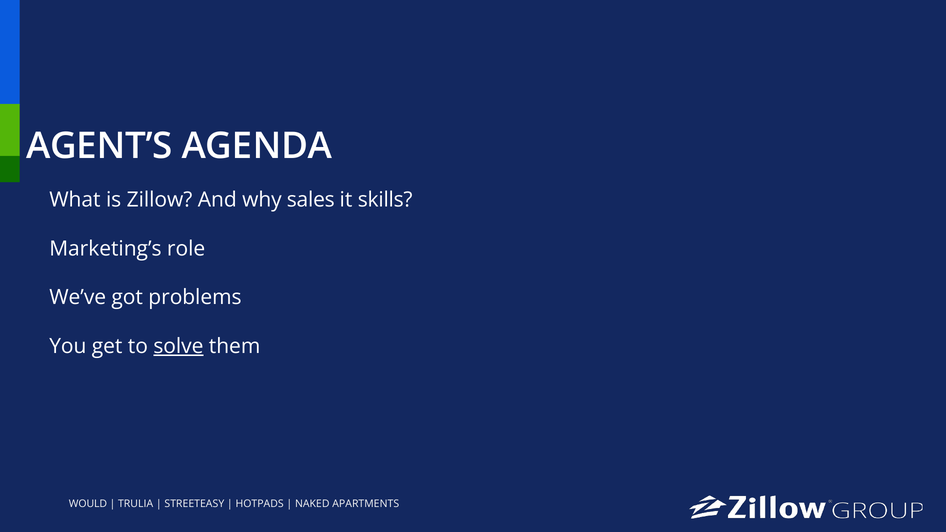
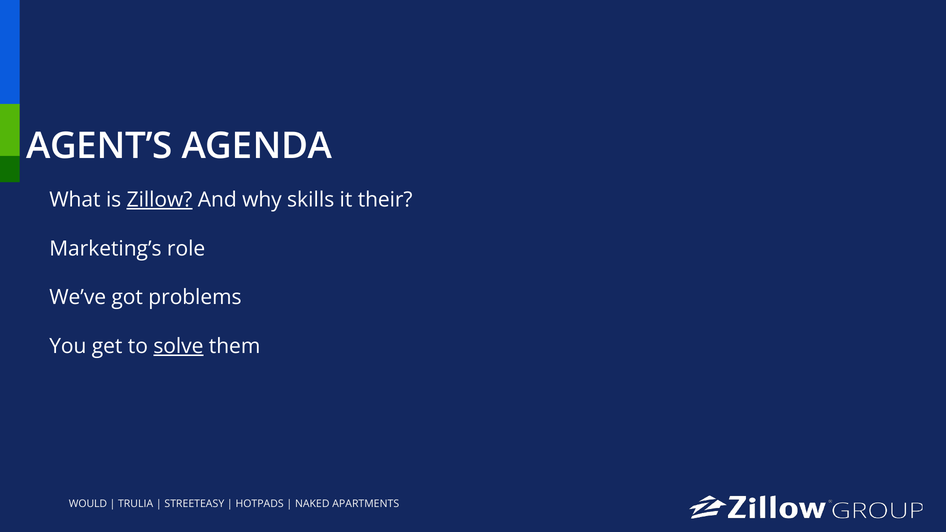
Zillow underline: none -> present
sales: sales -> skills
skills: skills -> their
